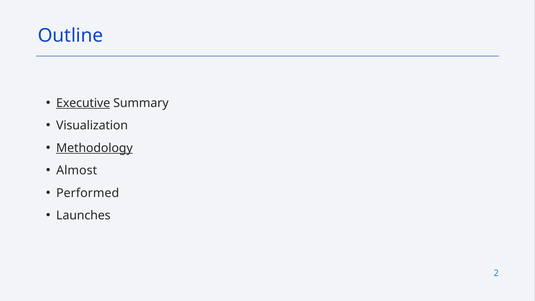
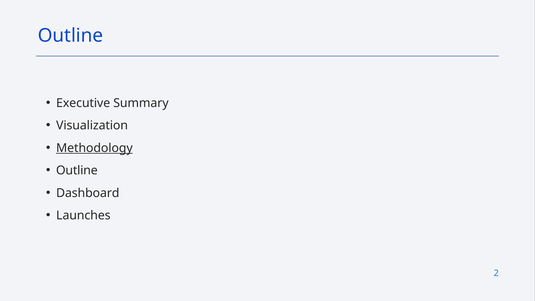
Executive underline: present -> none
Almost at (77, 170): Almost -> Outline
Performed: Performed -> Dashboard
